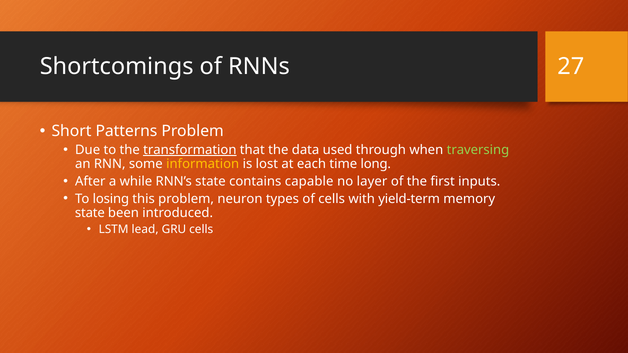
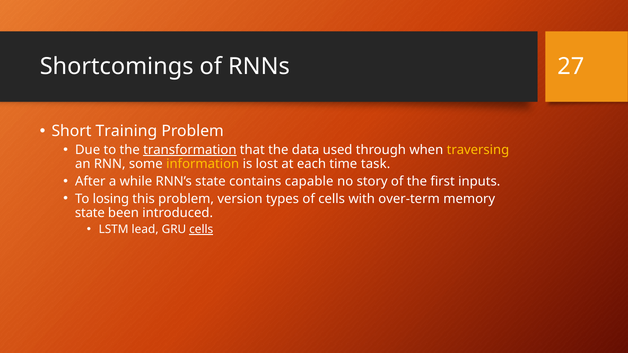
Patterns: Patterns -> Training
traversing colour: light green -> yellow
long: long -> task
layer: layer -> story
neuron: neuron -> version
yield-term: yield-term -> over-term
cells at (201, 230) underline: none -> present
